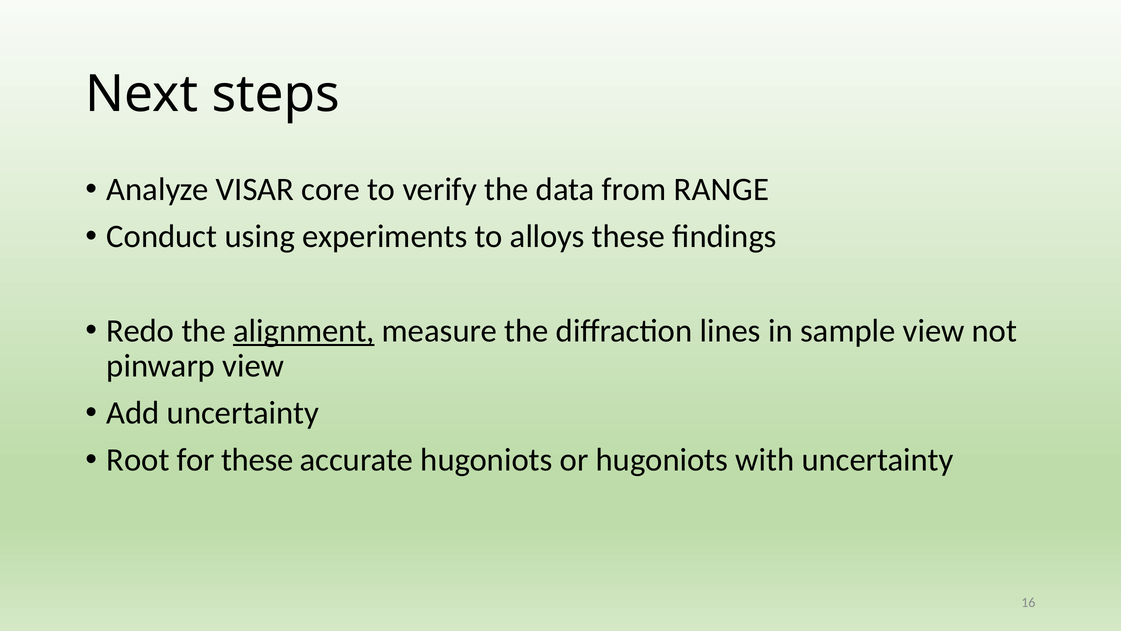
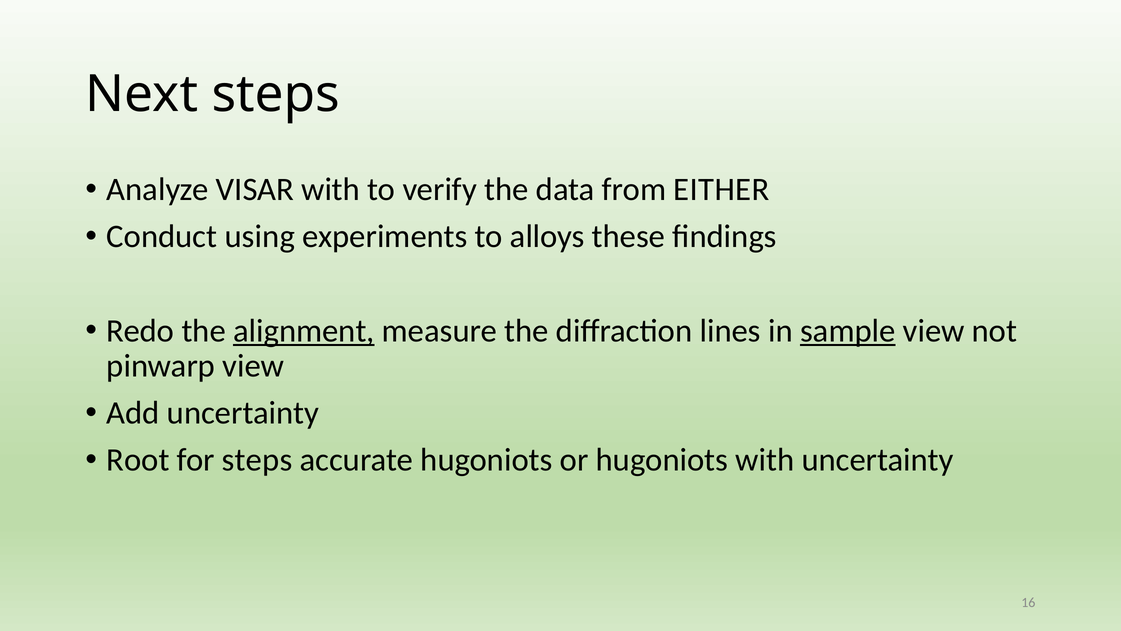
VISAR core: core -> with
RANGE: RANGE -> EITHER
sample underline: none -> present
for these: these -> steps
